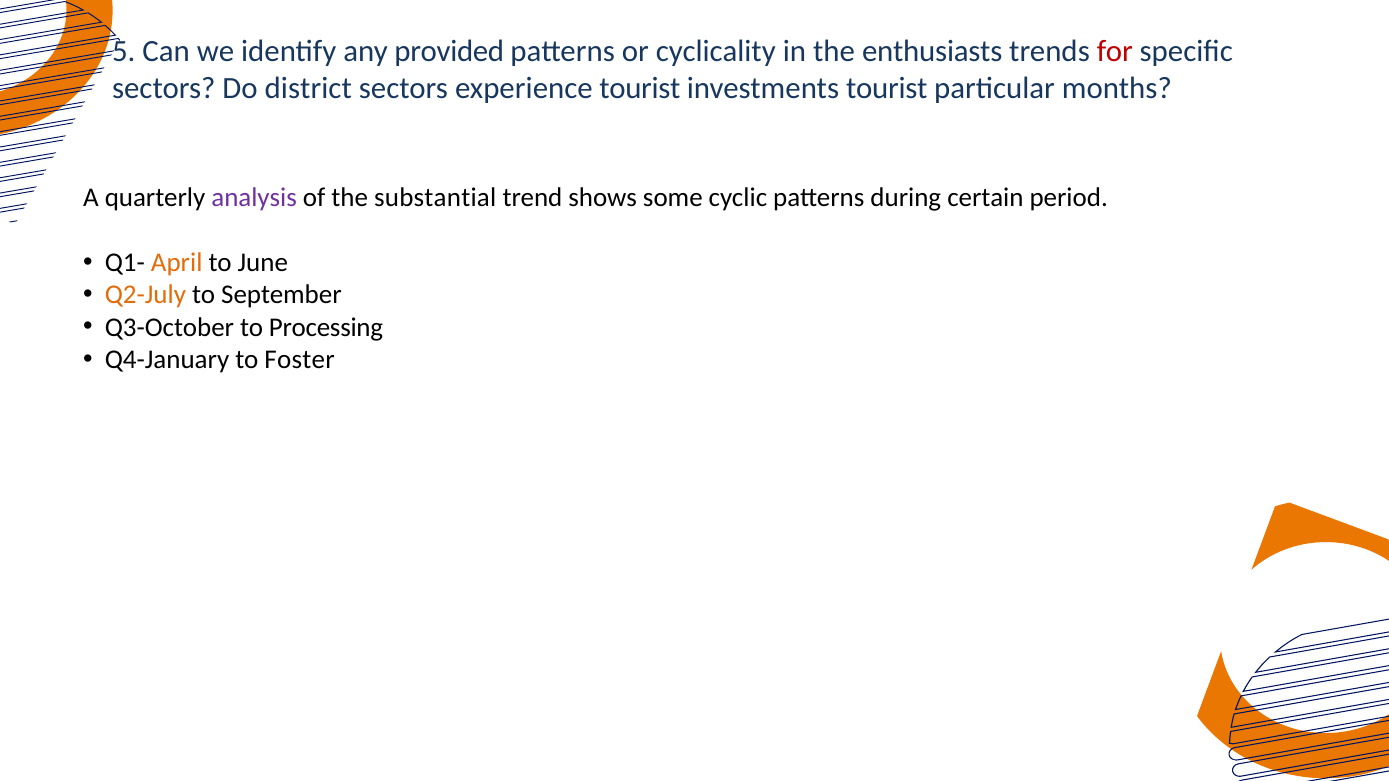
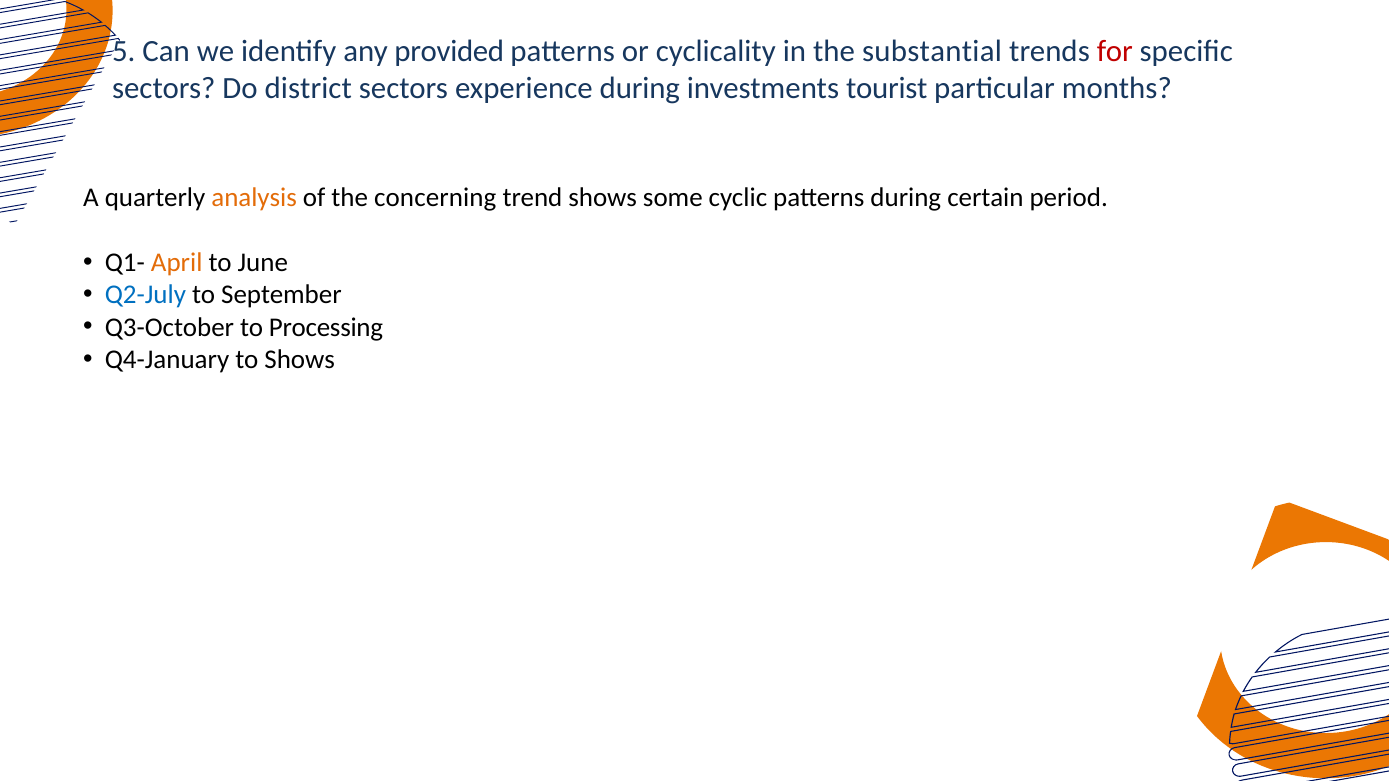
enthusiasts: enthusiasts -> substantial
experience tourist: tourist -> during
analysis colour: purple -> orange
substantial: substantial -> concerning
Q2-July colour: orange -> blue
to Foster: Foster -> Shows
